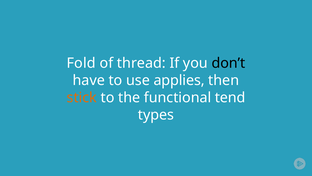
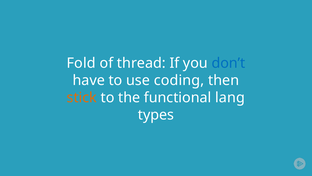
don’t colour: black -> blue
applies: applies -> coding
tend: tend -> lang
